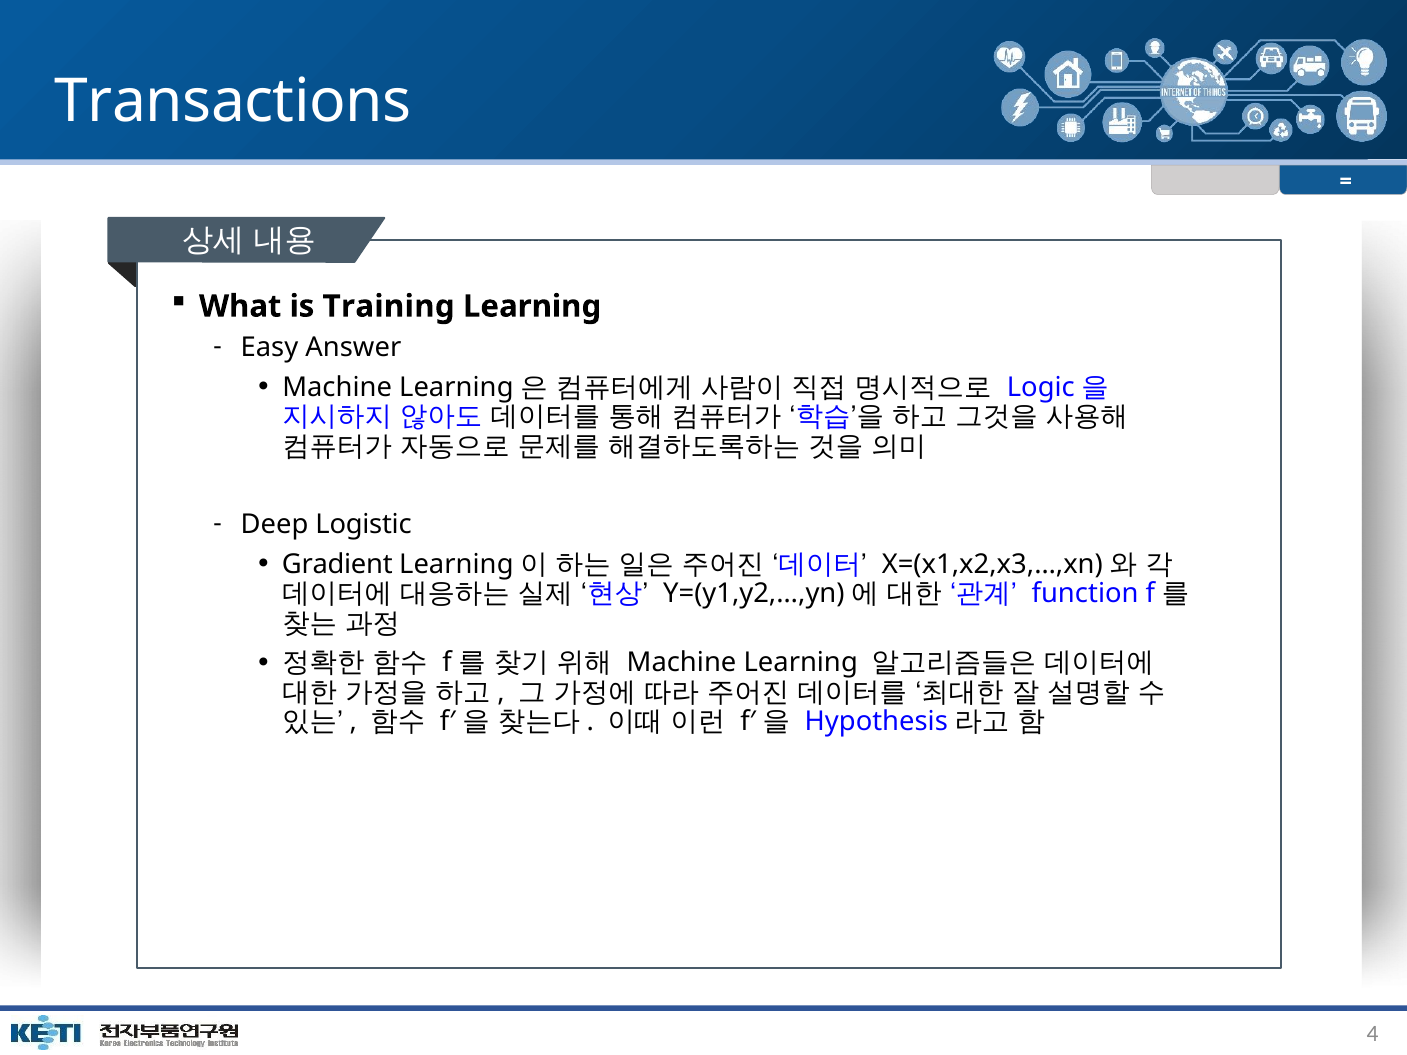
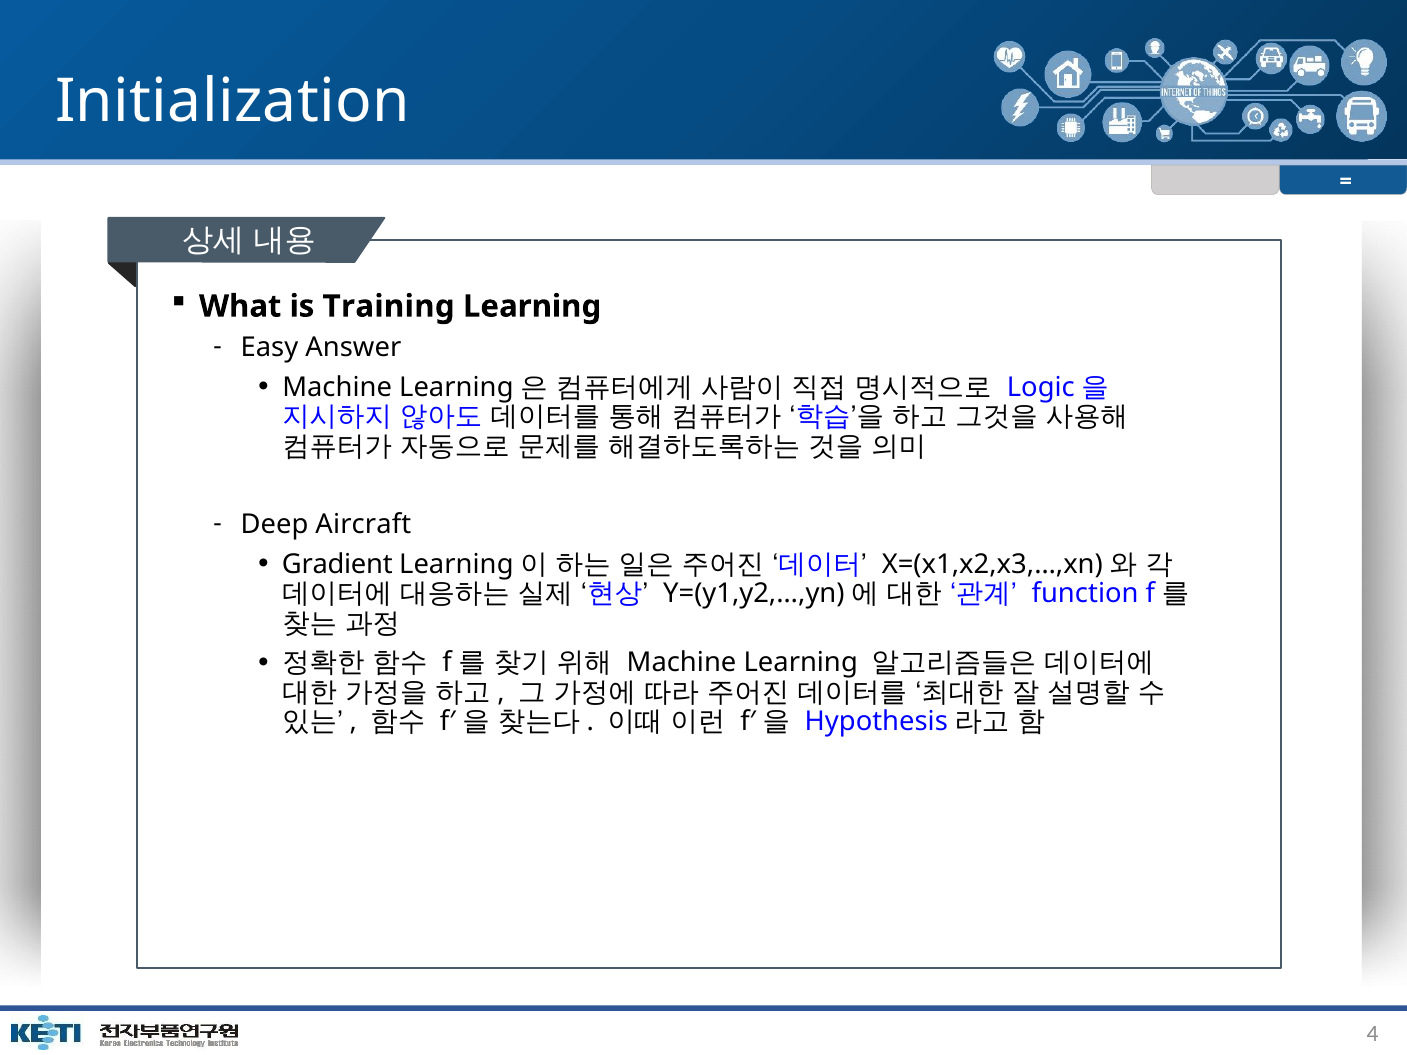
Transactions: Transactions -> Initialization
Logistic: Logistic -> Aircraft
